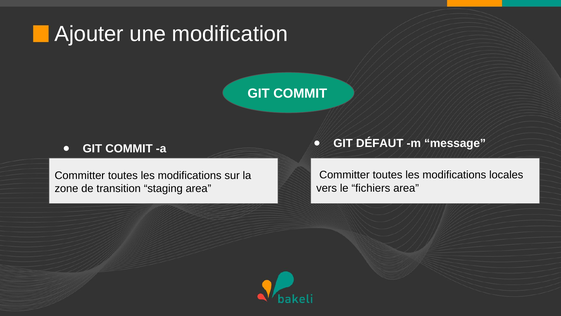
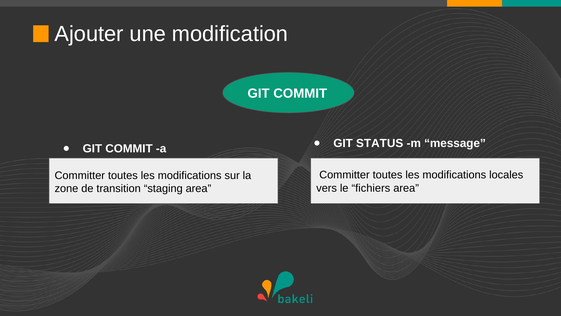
DÉFAUT: DÉFAUT -> STATUS
